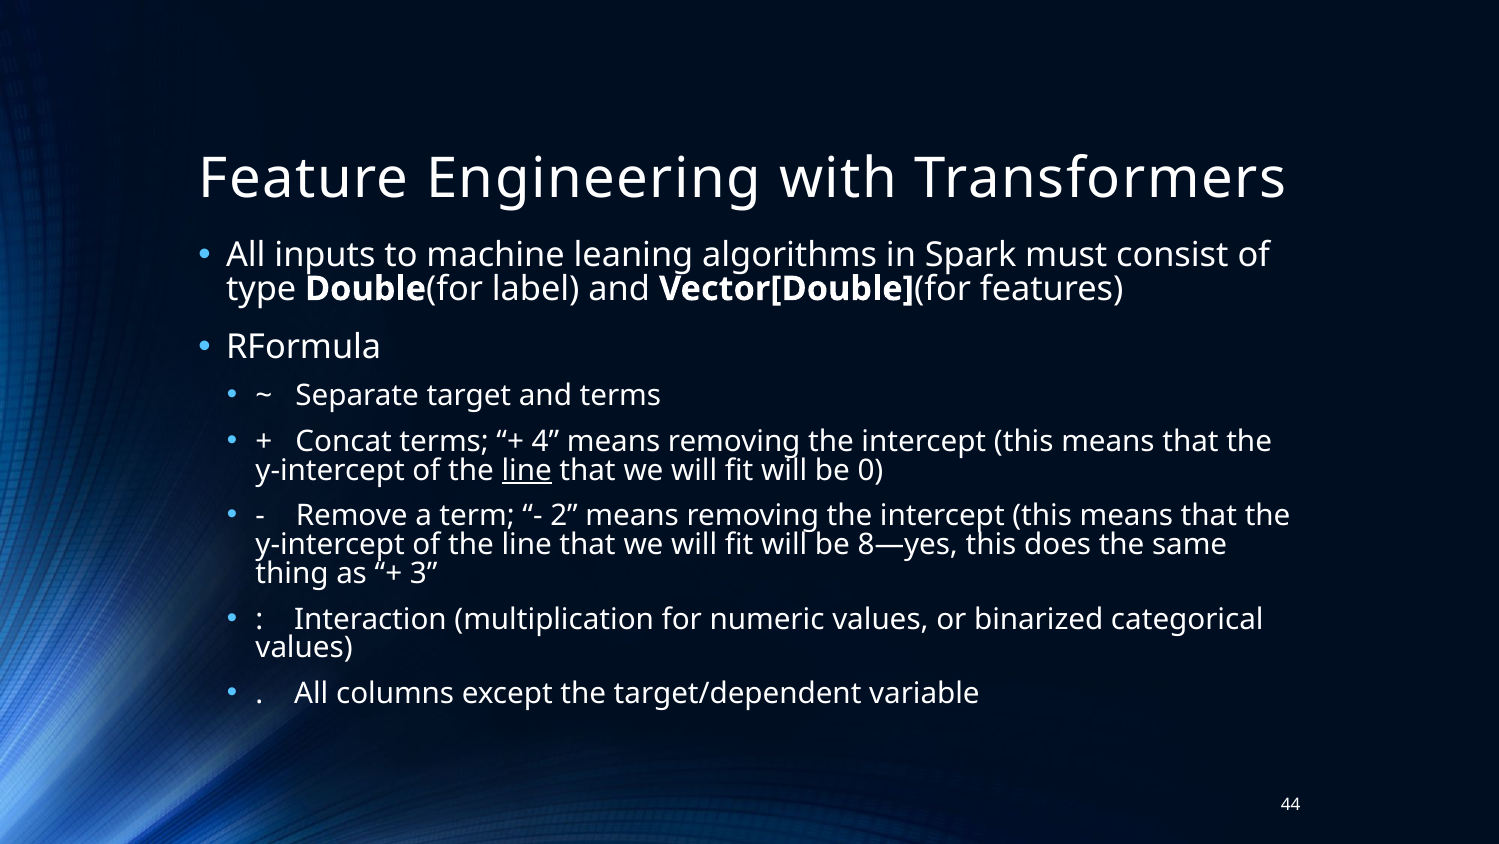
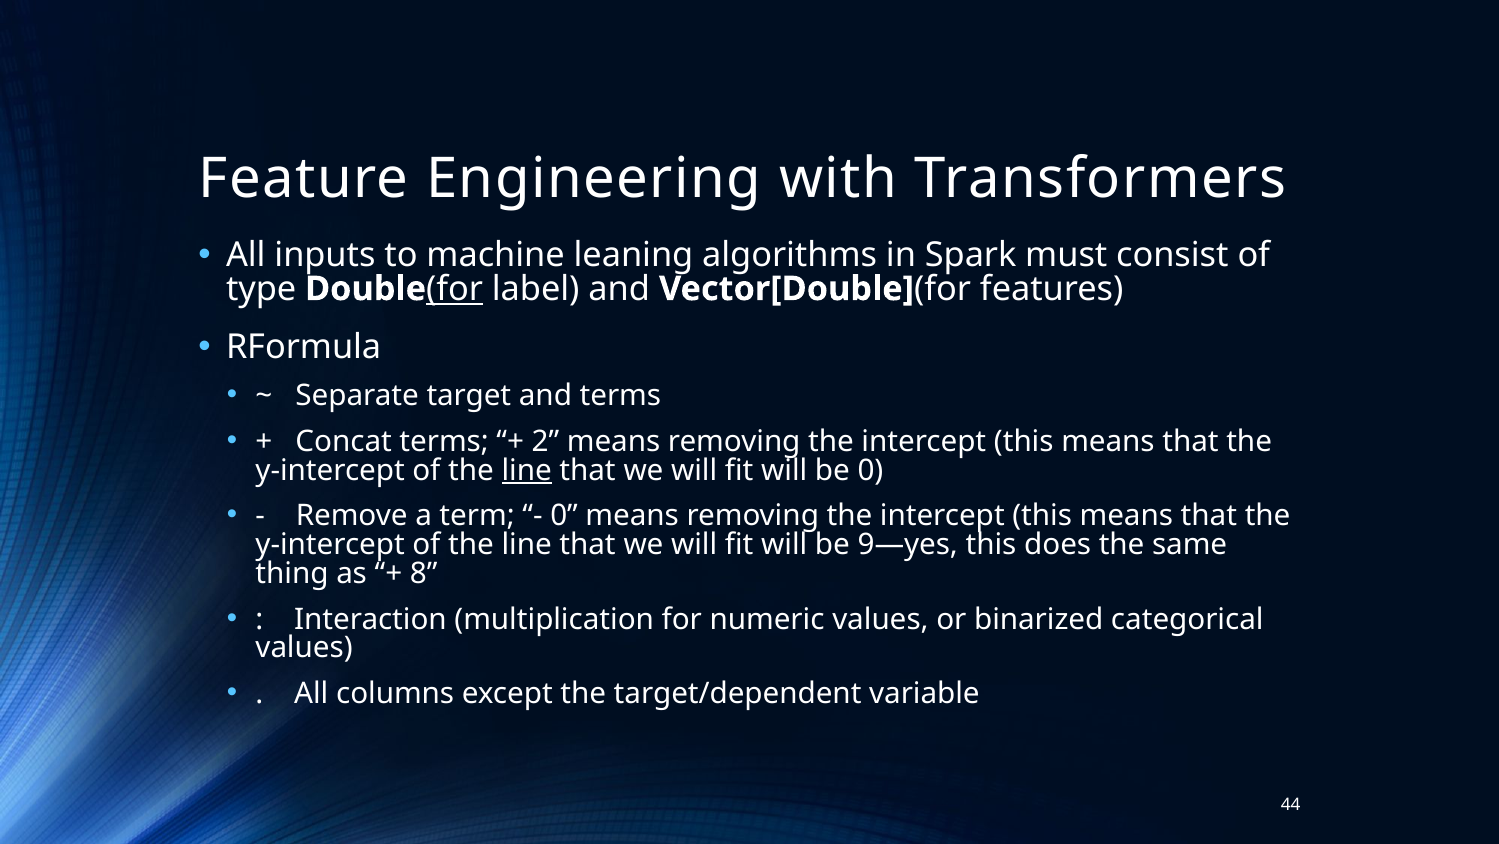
for at (455, 289) underline: none -> present
4: 4 -> 2
2 at (564, 516): 2 -> 0
8—yes: 8—yes -> 9—yes
3: 3 -> 8
